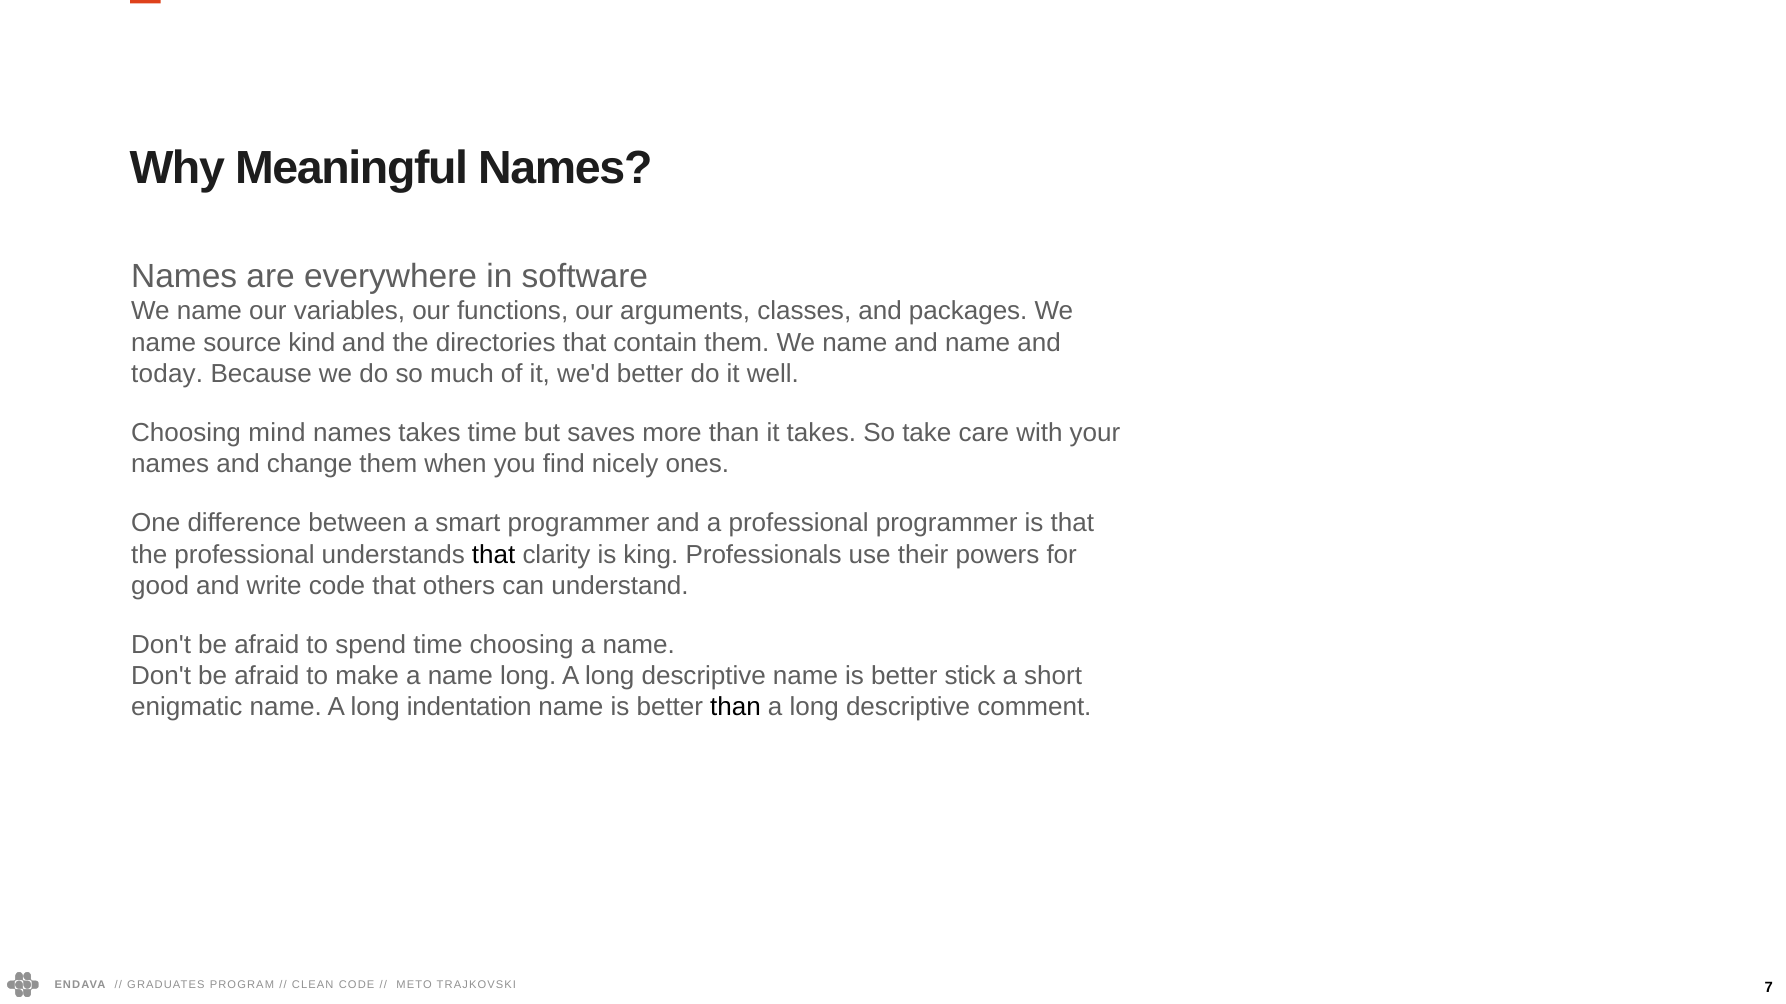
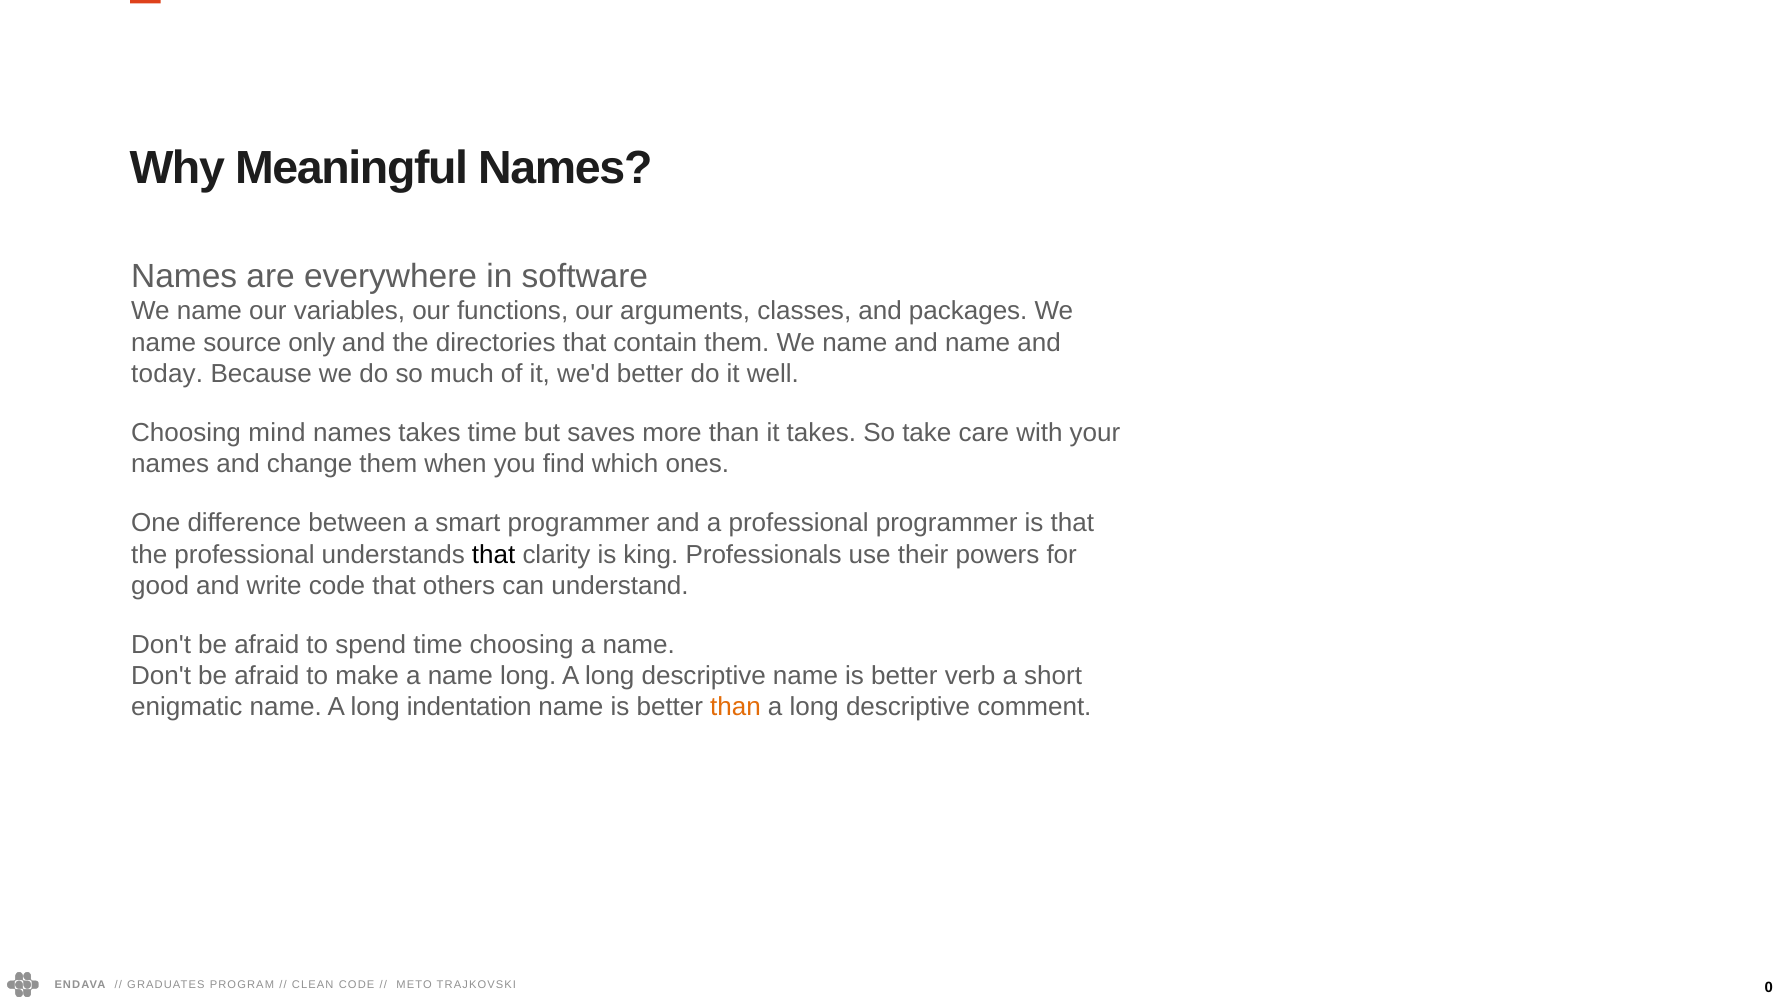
kind: kind -> only
nicely: nicely -> which
stick: stick -> verb
than at (736, 708) colour: black -> orange
7: 7 -> 0
